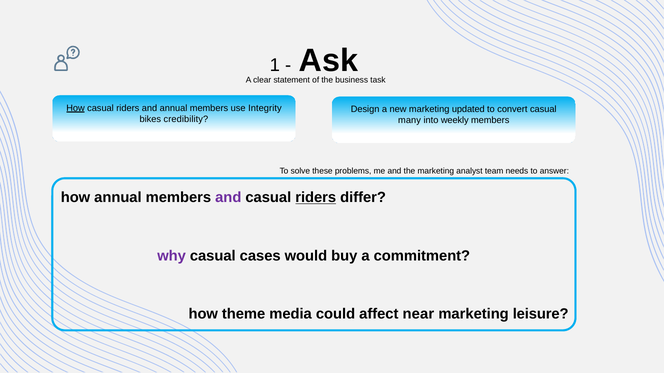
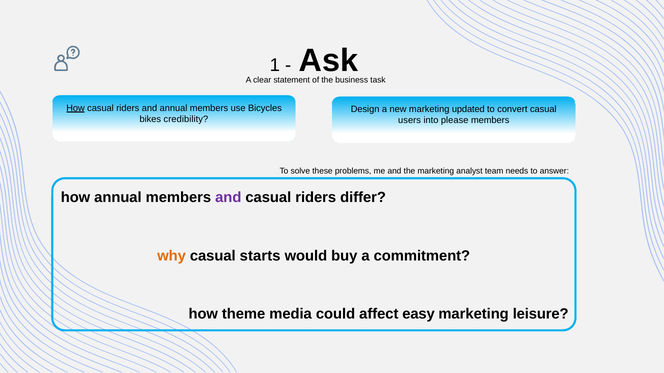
Integrity: Integrity -> Bicycles
many: many -> users
weekly: weekly -> please
riders at (316, 198) underline: present -> none
why colour: purple -> orange
cases: cases -> starts
near: near -> easy
